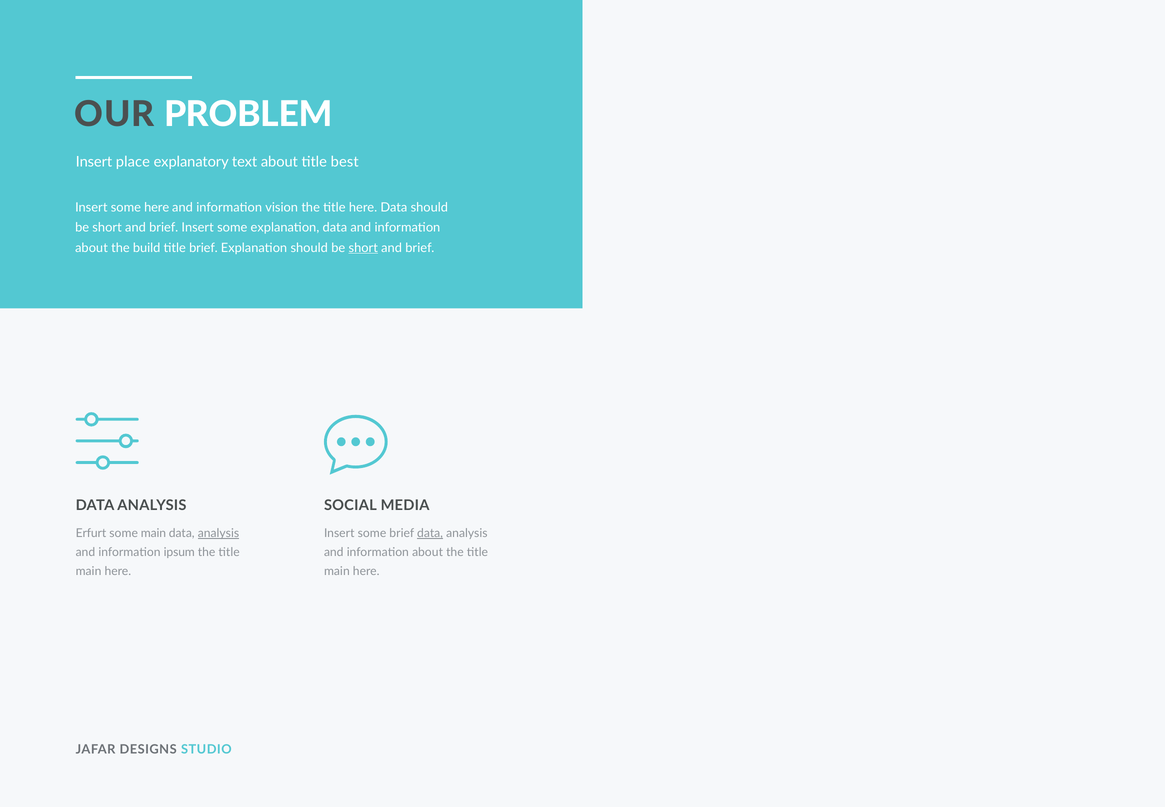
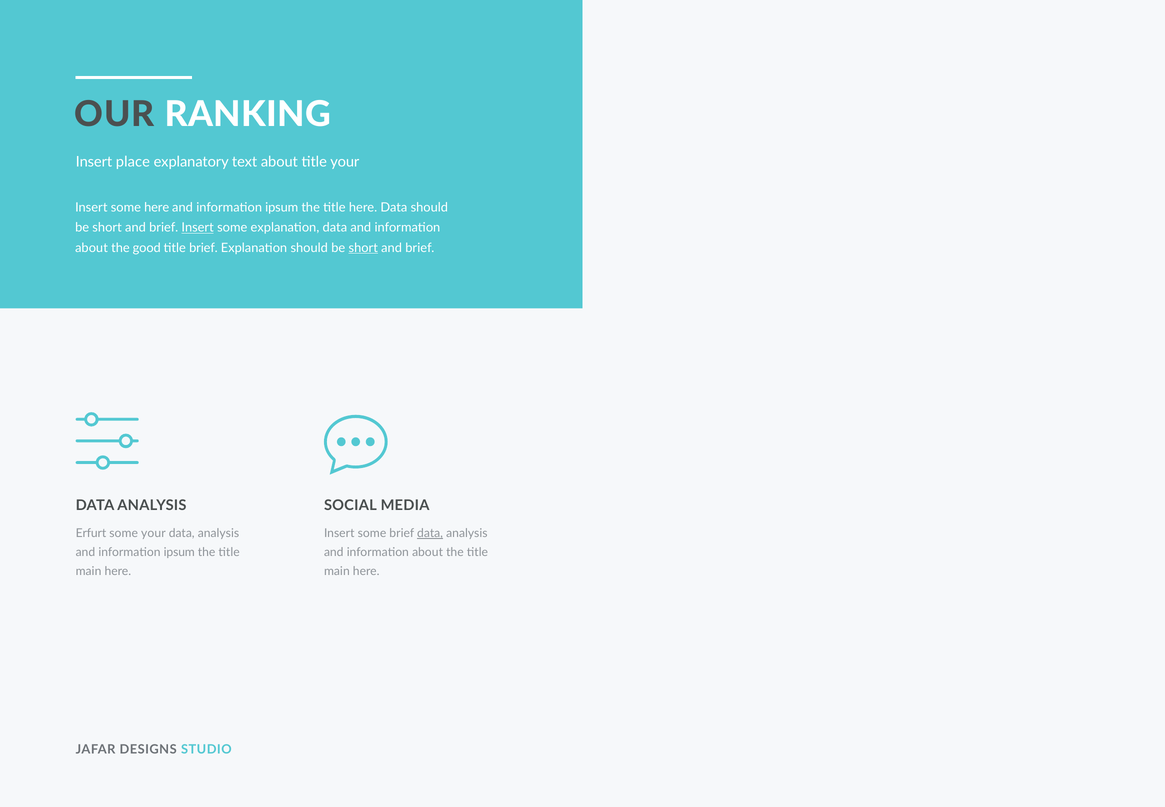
PROBLEM: PROBLEM -> RANKING
title best: best -> your
vision at (282, 207): vision -> ipsum
Insert at (198, 228) underline: none -> present
build: build -> good
some main: main -> your
analysis at (218, 533) underline: present -> none
